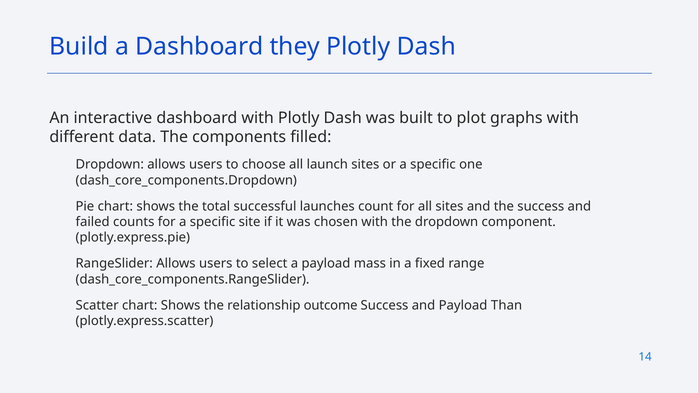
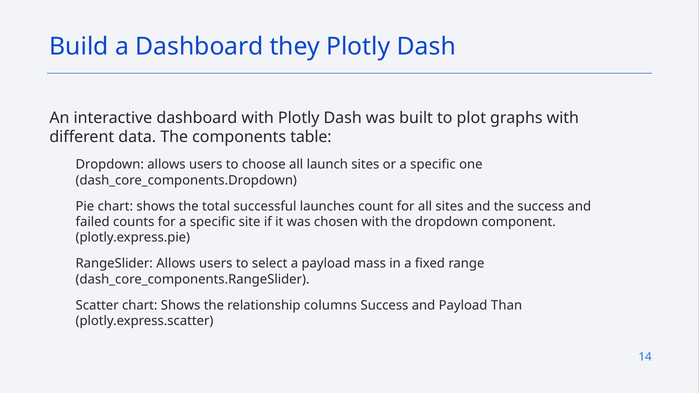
filled: filled -> table
outcome: outcome -> columns
